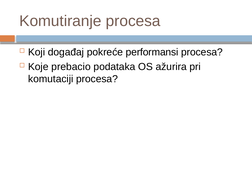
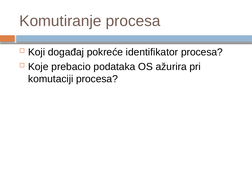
performansi: performansi -> identifikator
